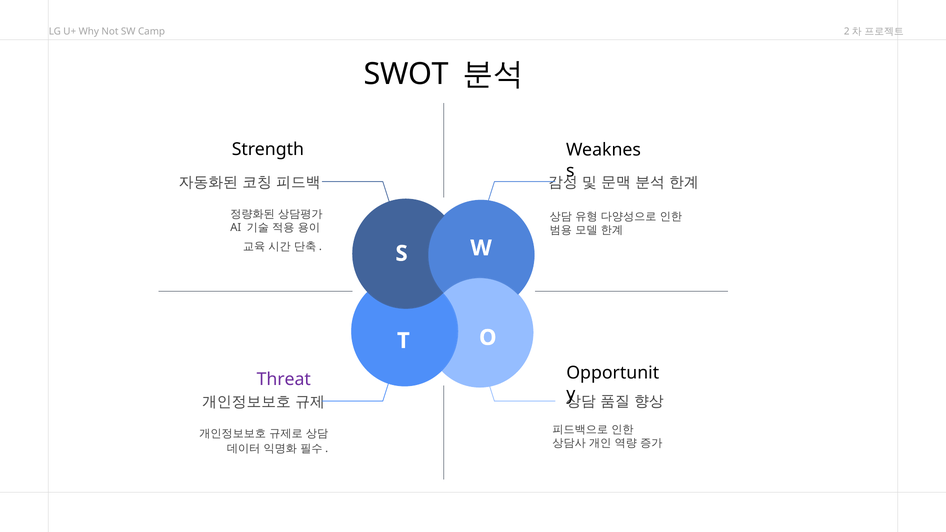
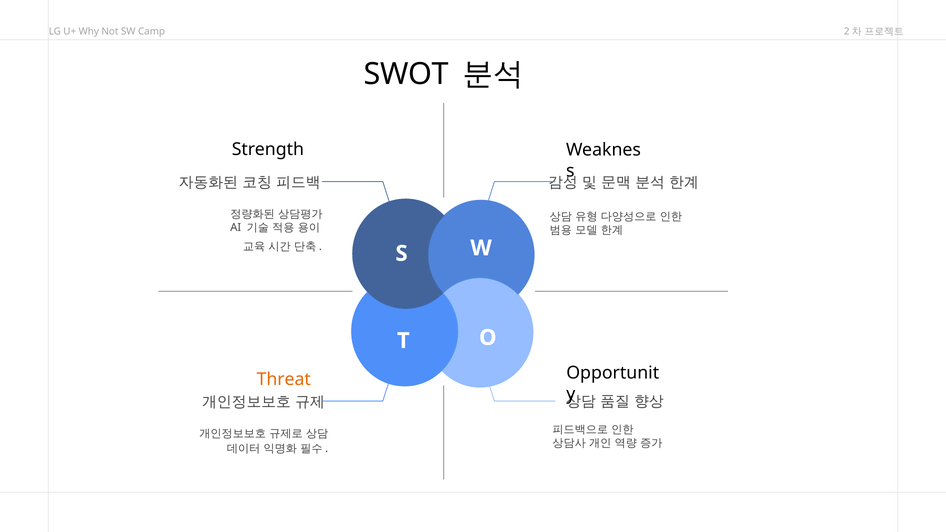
Threat colour: purple -> orange
